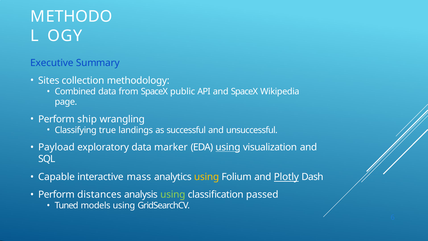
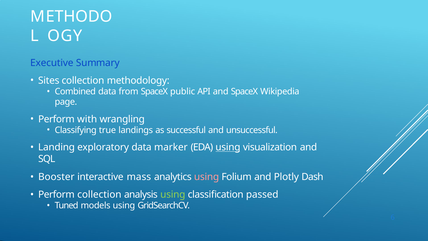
ship: ship -> with
Payload: Payload -> Landing
Capable: Capable -> Booster
using at (207, 177) colour: yellow -> pink
Plotly underline: present -> none
Perform distances: distances -> collection
